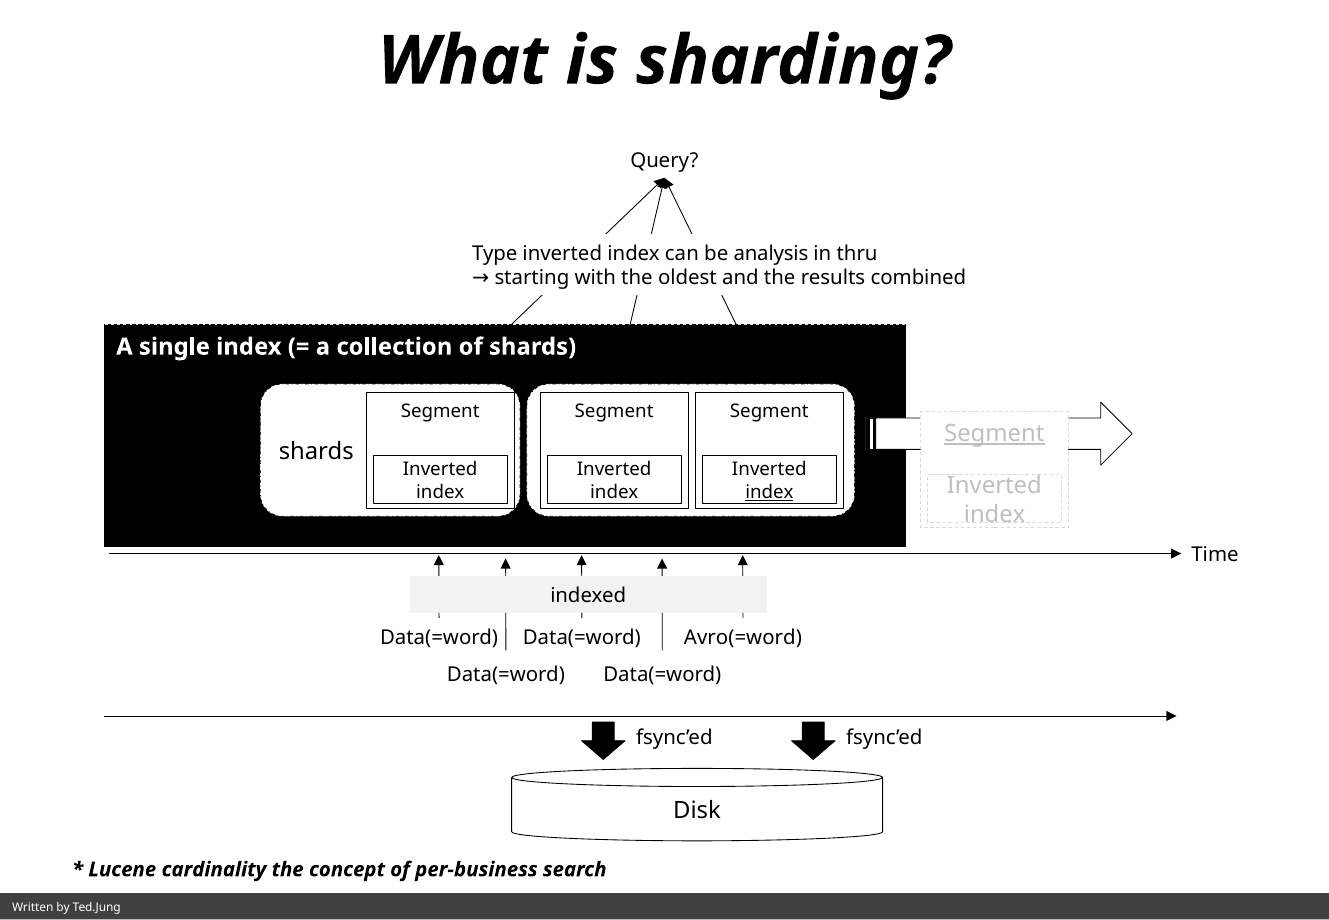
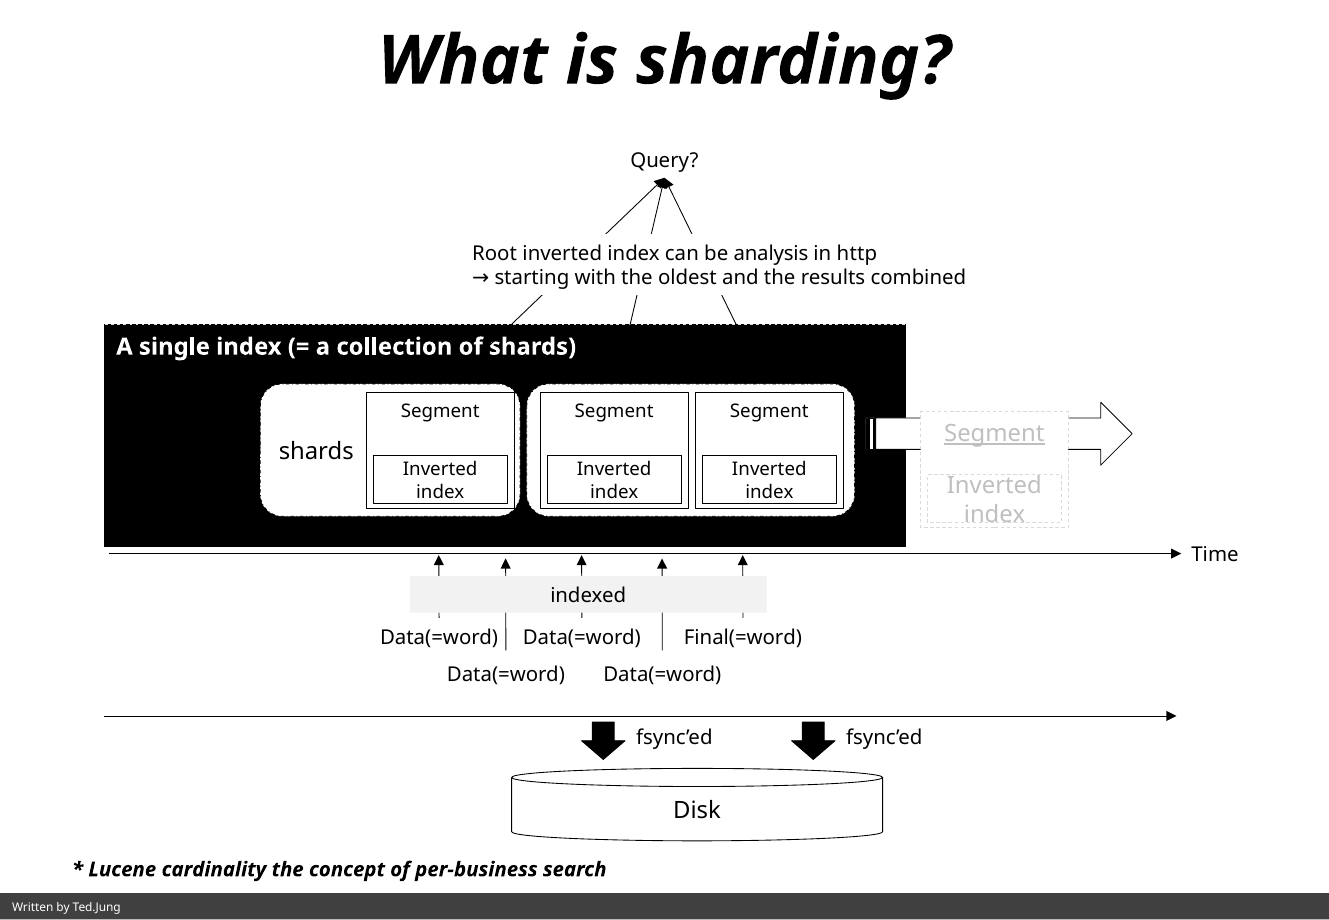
Type: Type -> Root
thru: thru -> http
index at (769, 492) underline: present -> none
Avro(=word: Avro(=word -> Final(=word
